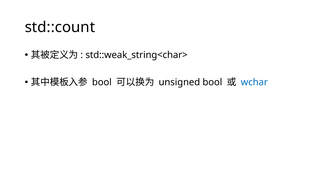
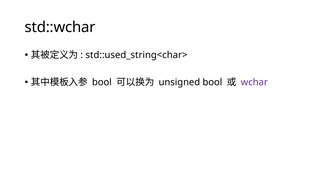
std::count: std::count -> std::wchar
std::weak_string<char>: std::weak_string<char> -> std::used_string<char>
wchar colour: blue -> purple
